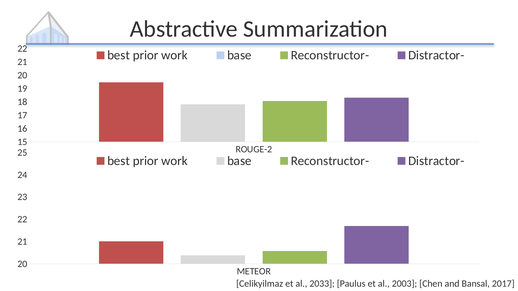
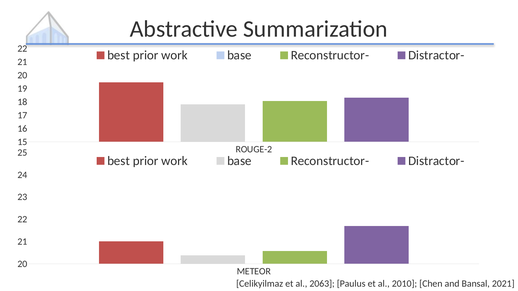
2033: 2033 -> 2063
2003: 2003 -> 2010
2017: 2017 -> 2021
